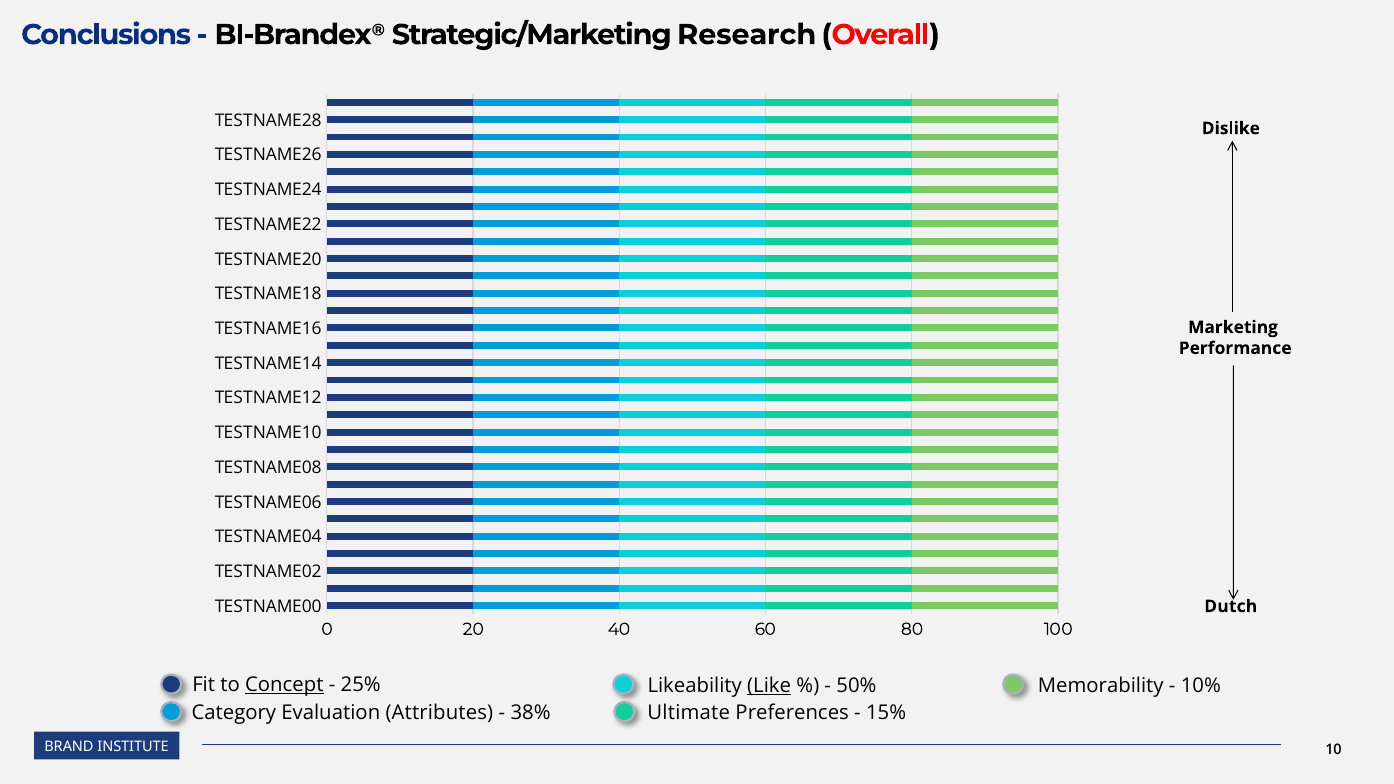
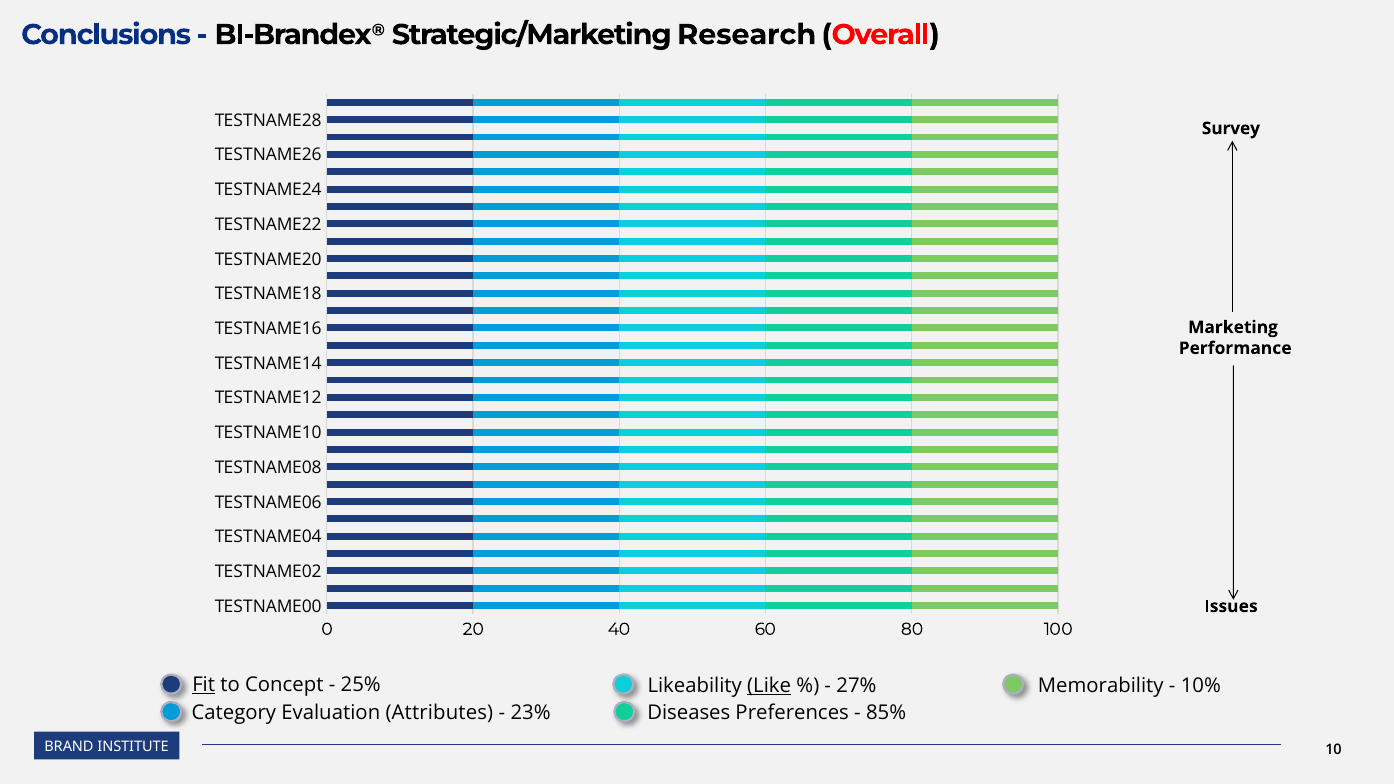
Dislike: Dislike -> Survey
Dutch: Dutch -> Issues
Fit underline: none -> present
Concept underline: present -> none
50%: 50% -> 27%
38%: 38% -> 23%
Ultimate: Ultimate -> Diseases
15%: 15% -> 85%
